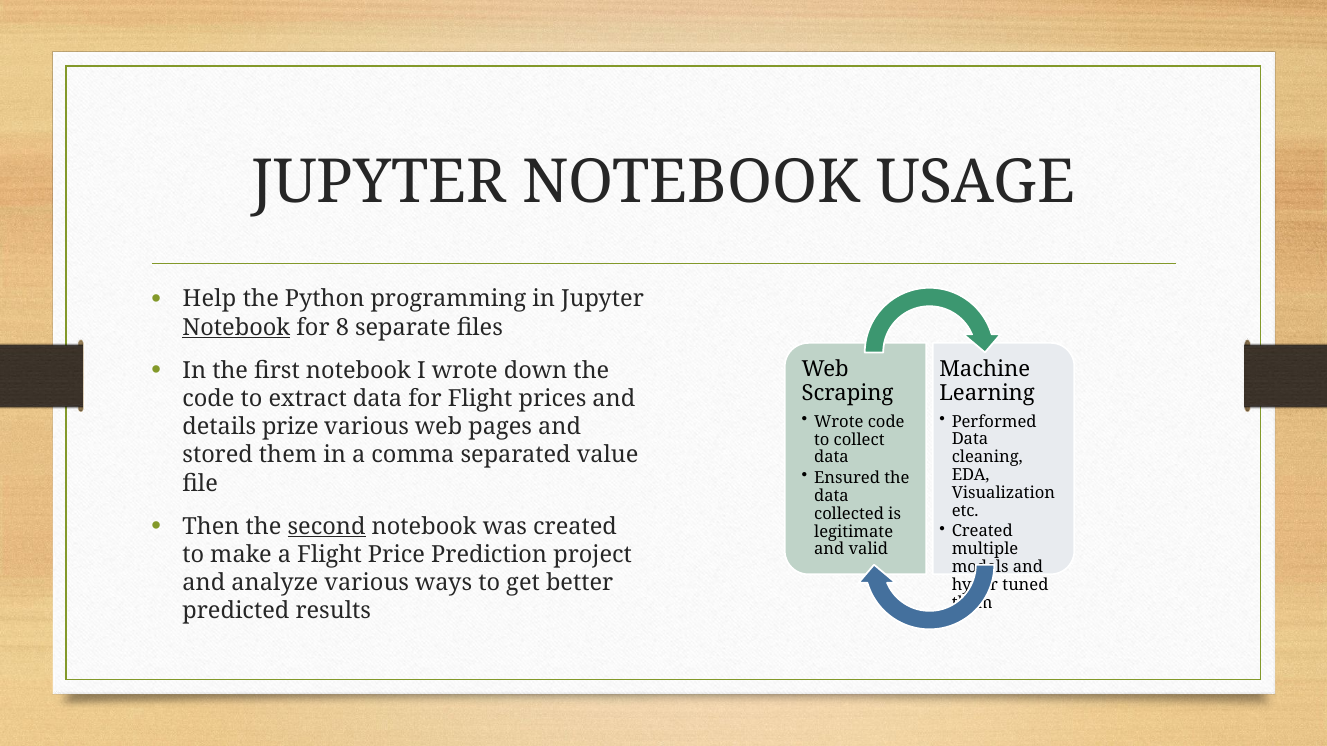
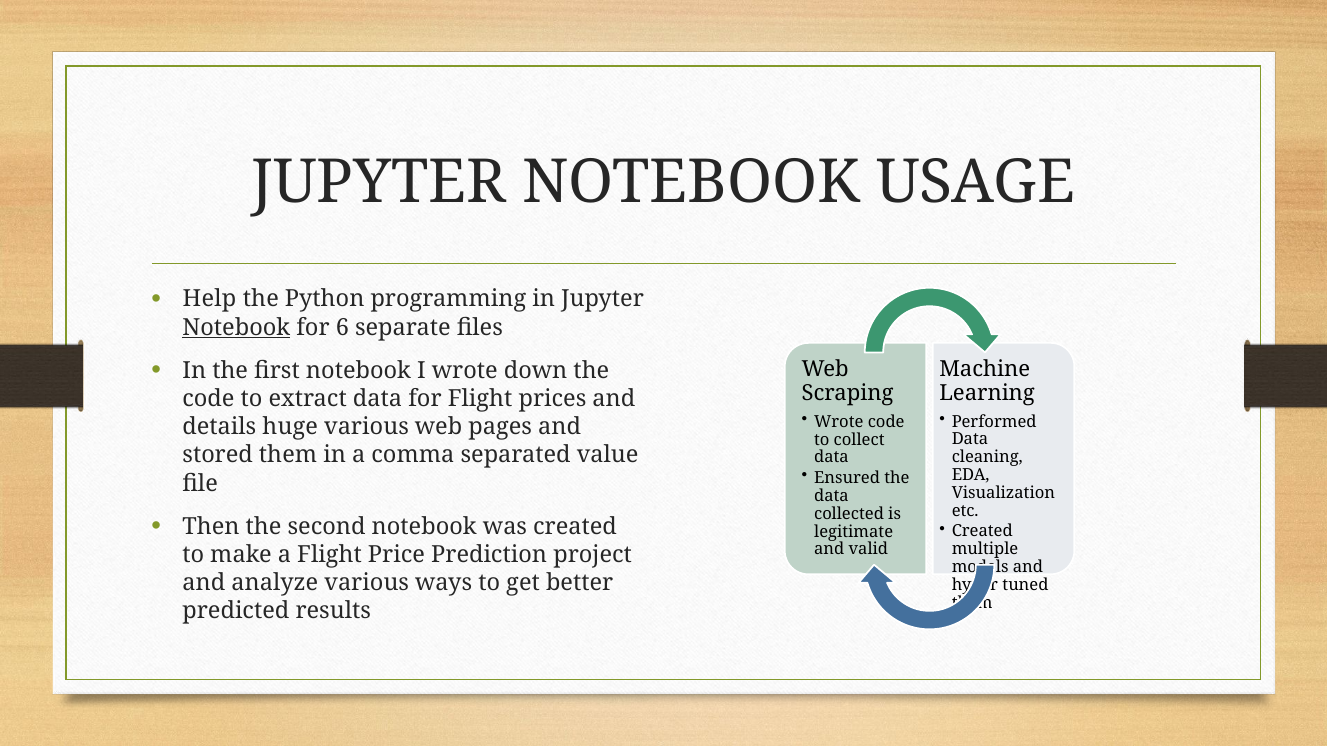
8: 8 -> 6
prize: prize -> huge
second underline: present -> none
